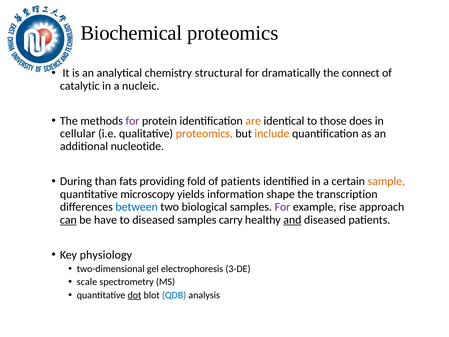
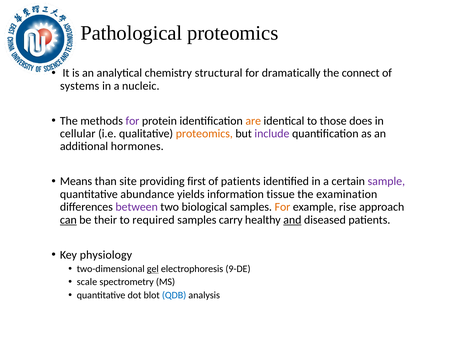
Biochemical: Biochemical -> Pathological
catalytic: catalytic -> systems
include colour: orange -> purple
nucleotide: nucleotide -> hormones
During: During -> Means
fats: fats -> site
fold: fold -> first
sample colour: orange -> purple
microscopy: microscopy -> abundance
shape: shape -> tissue
transcription: transcription -> examination
between colour: blue -> purple
For at (282, 207) colour: purple -> orange
have: have -> their
to diseased: diseased -> required
gel underline: none -> present
3-DE: 3-DE -> 9-DE
dot underline: present -> none
